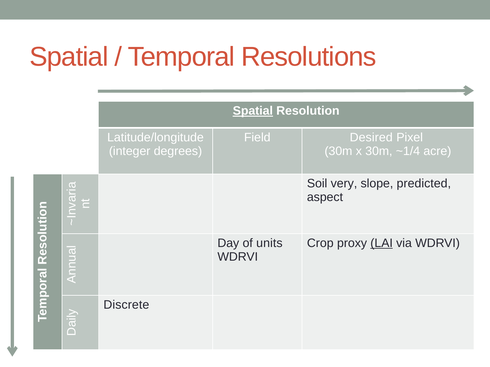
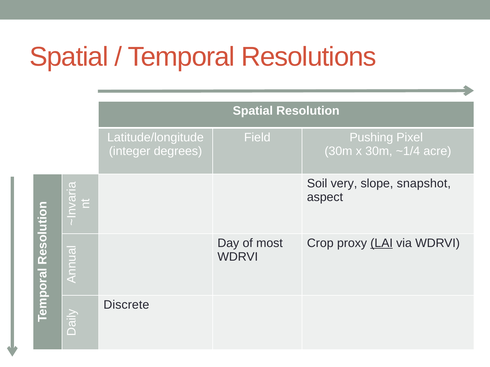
Spatial at (253, 111) underline: present -> none
Desired: Desired -> Pushing
predicted: predicted -> snapshot
units: units -> most
